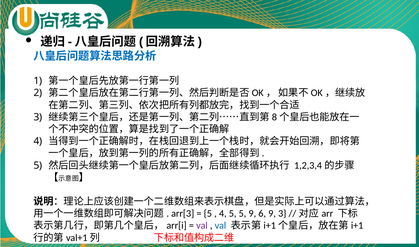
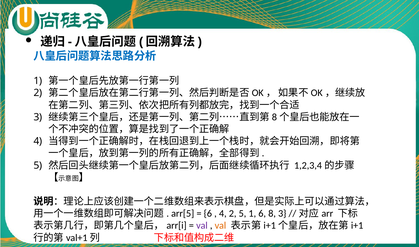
arr[3: arr[3 -> arr[5
5 at (208, 213): 5 -> 6
4 5: 5 -> 2
5 9: 9 -> 1
6 9: 9 -> 8
val at (220, 225) colour: blue -> orange
